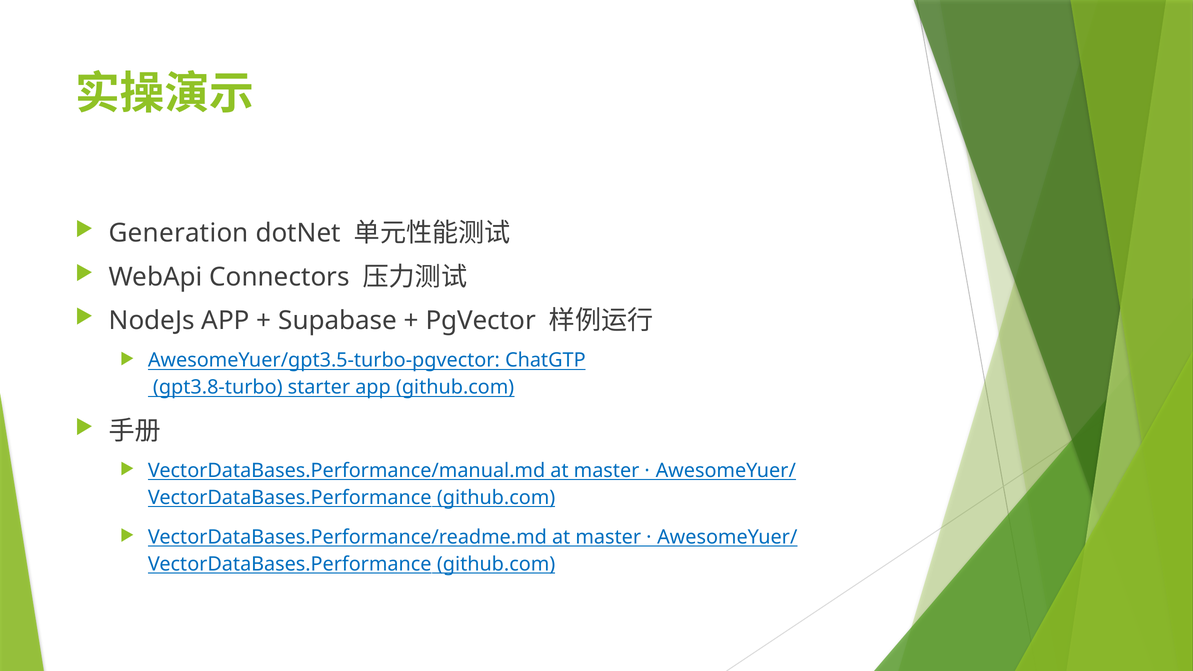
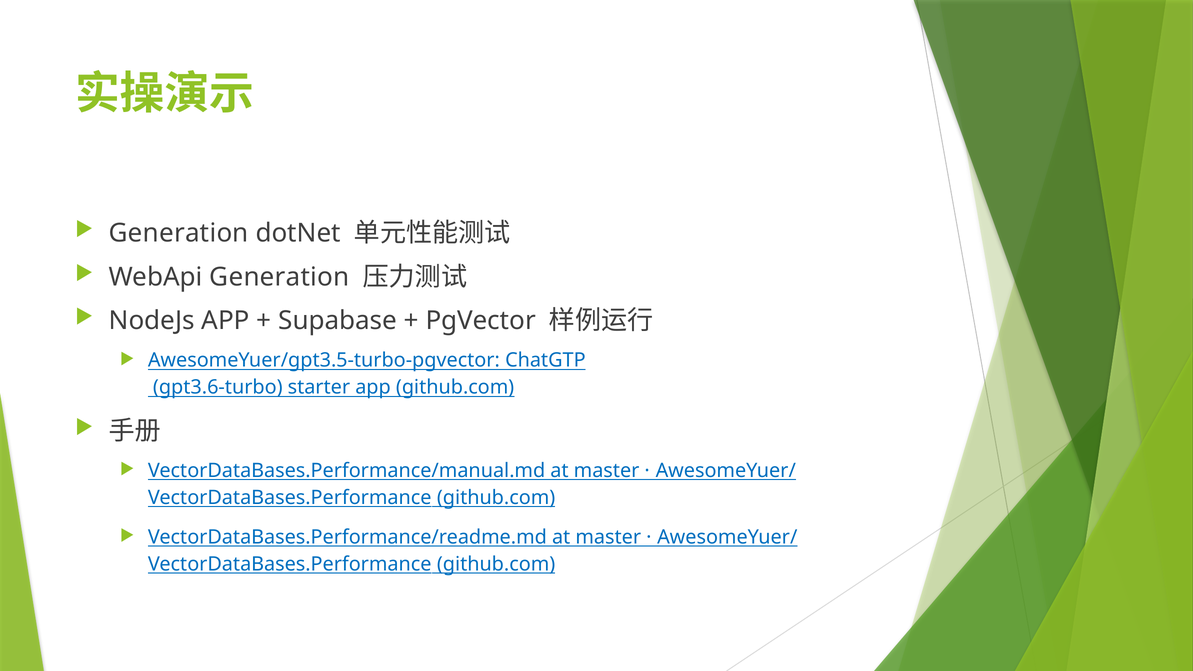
WebApi Connectors: Connectors -> Generation
gpt3.8-turbo: gpt3.8-turbo -> gpt3.6-turbo
